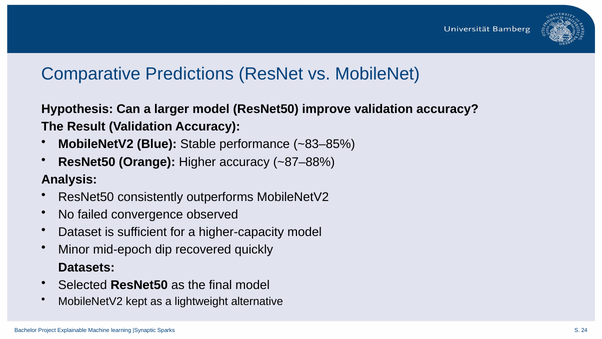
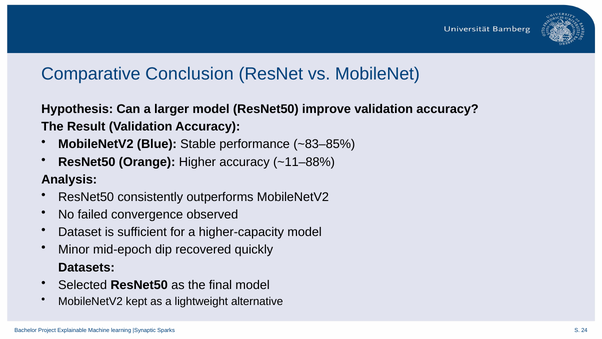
Predictions: Predictions -> Conclusion
~87–88%: ~87–88% -> ~11–88%
